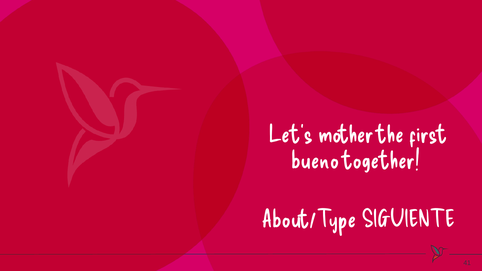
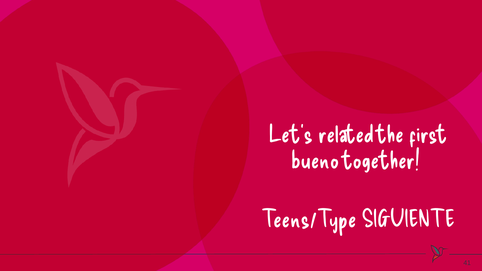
mother: mother -> related
About/Type: About/Type -> Teens/Type
